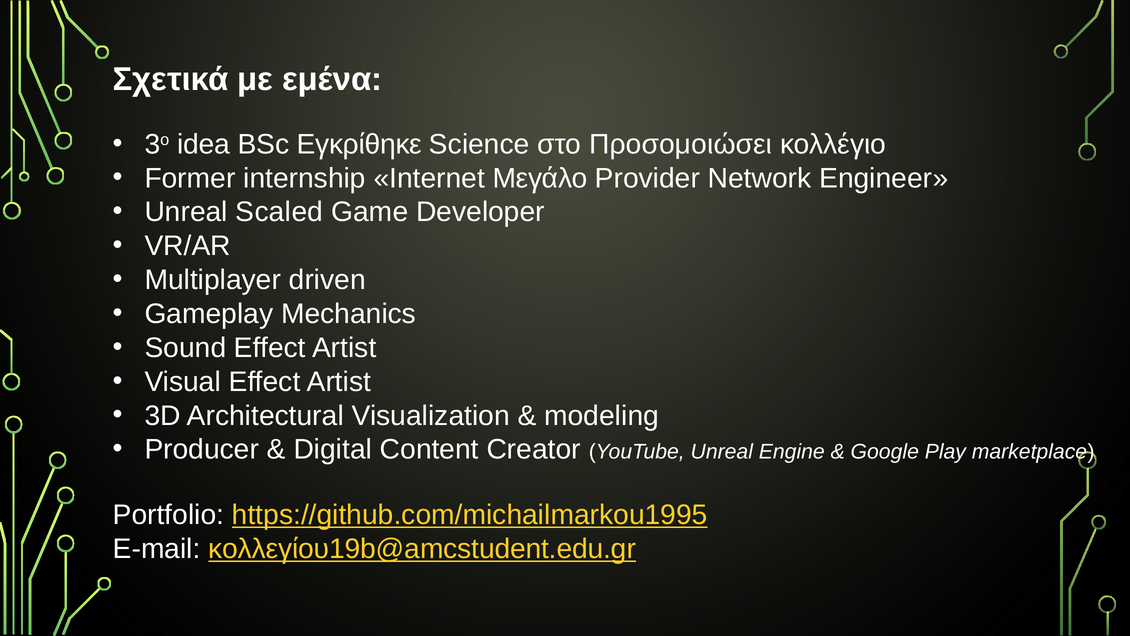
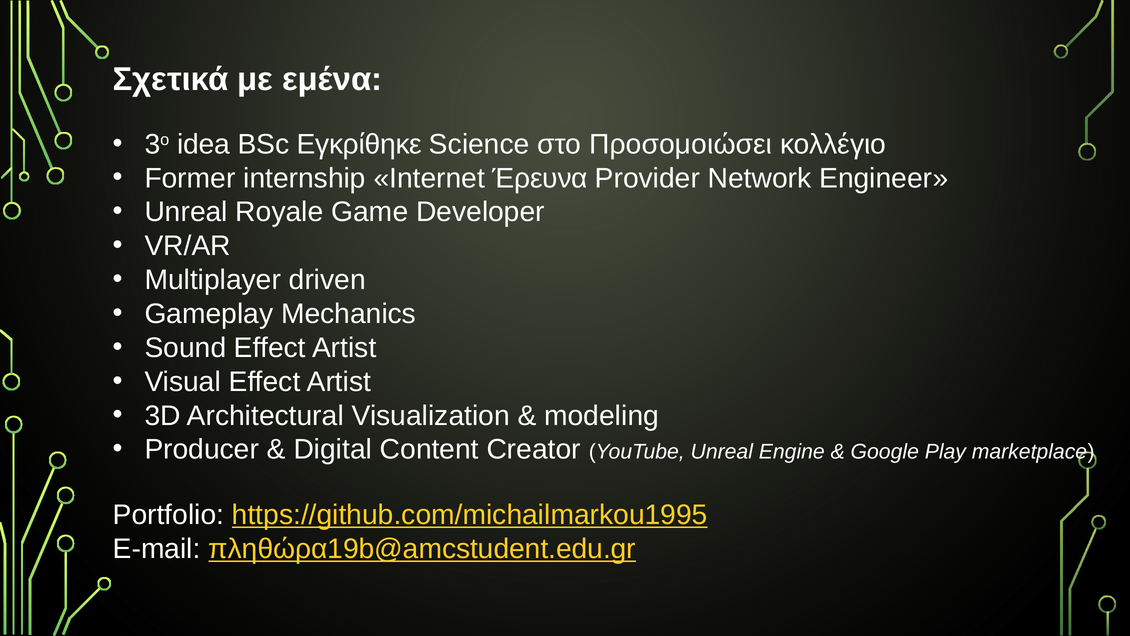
Μεγάλο: Μεγάλο -> Έρευνα
Scaled: Scaled -> Royale
κολλεγίου19b@amcstudent.edu.gr: κολλεγίου19b@amcstudent.edu.gr -> πληθώρα19b@amcstudent.edu.gr
